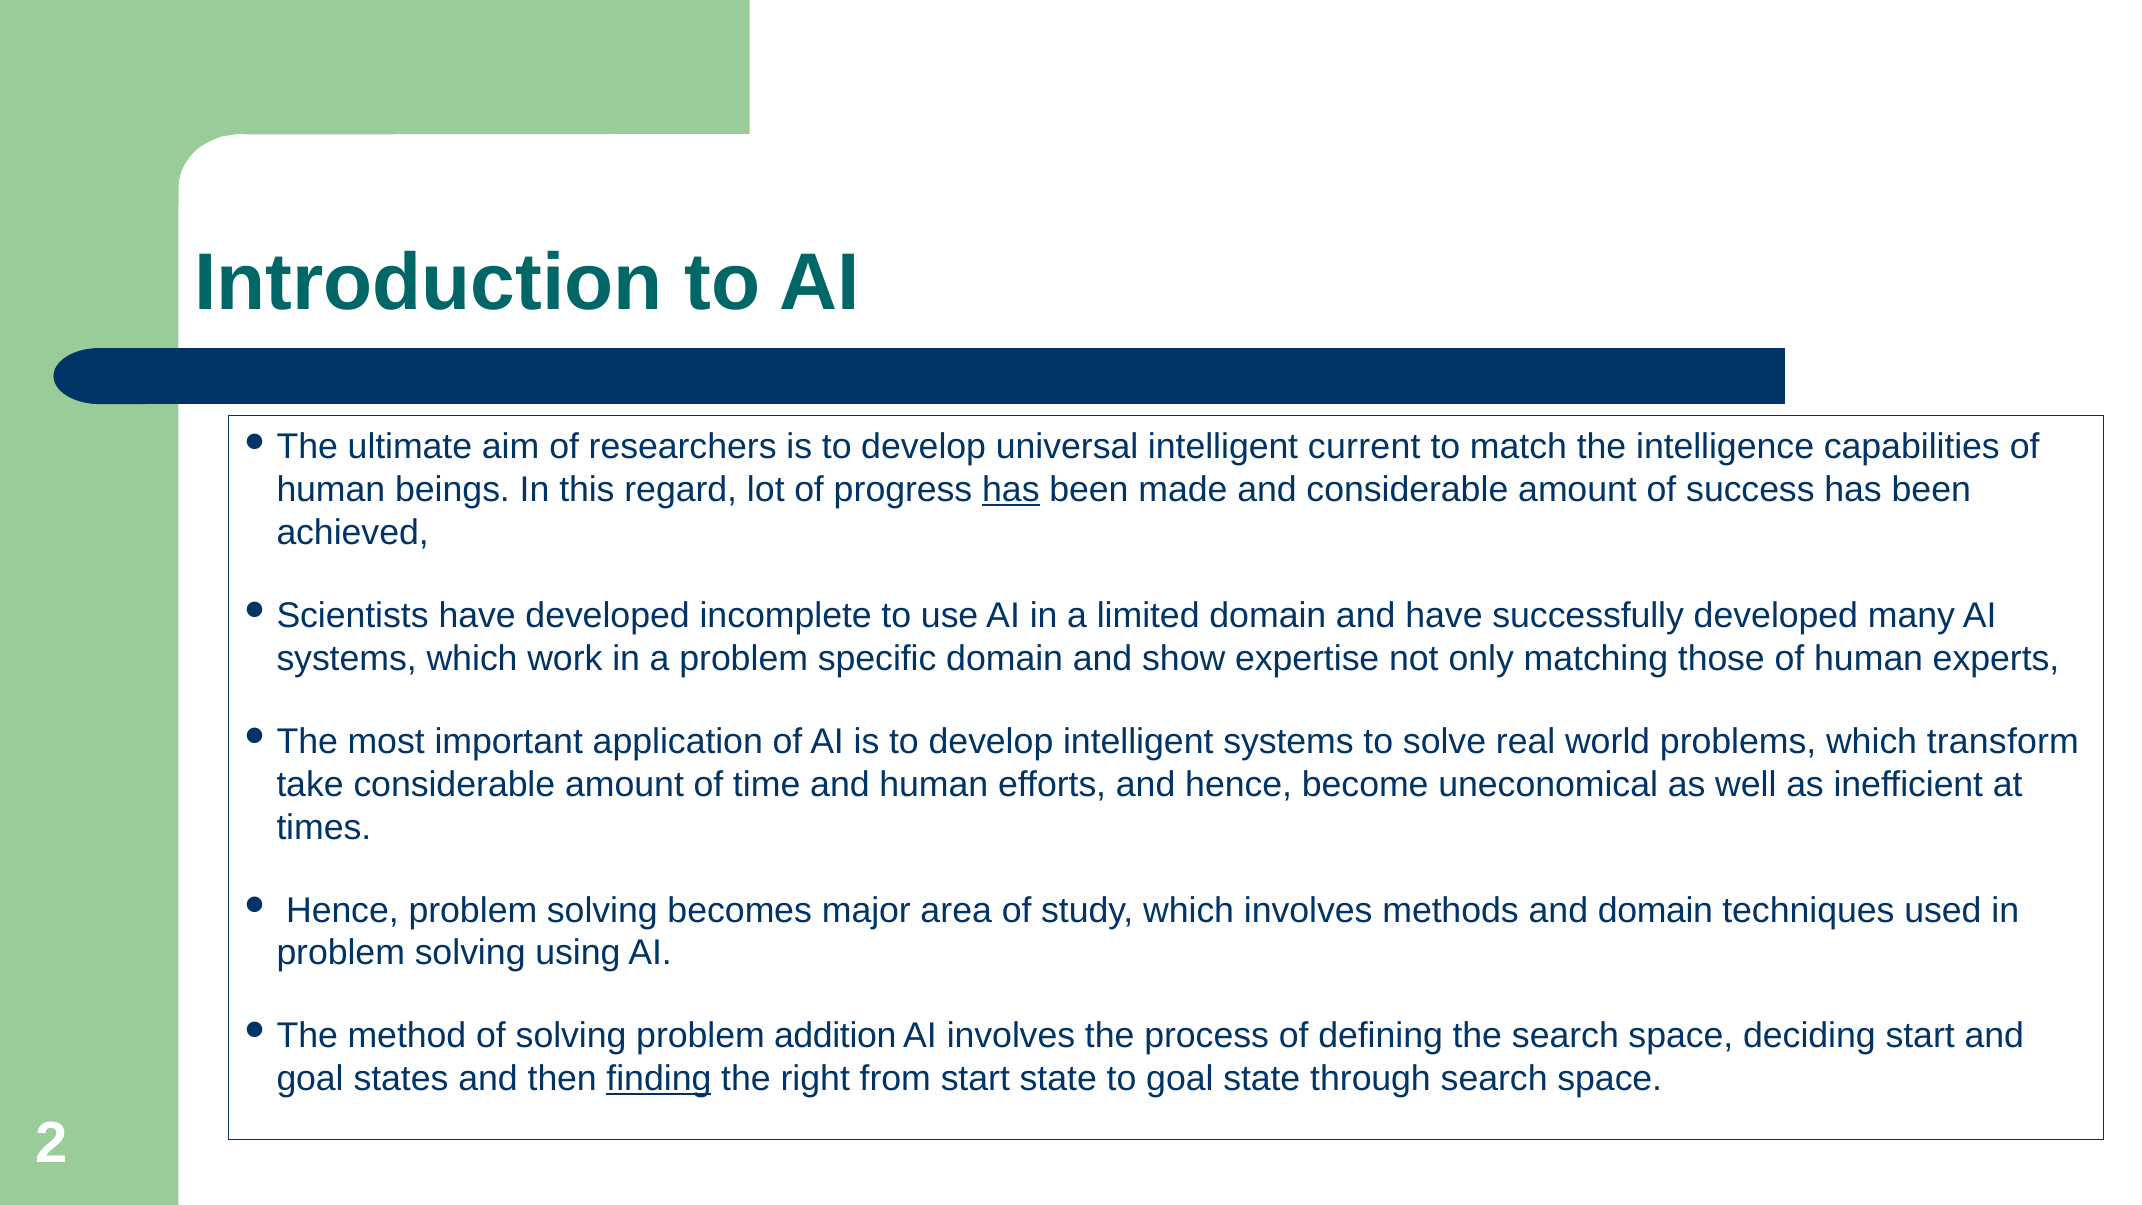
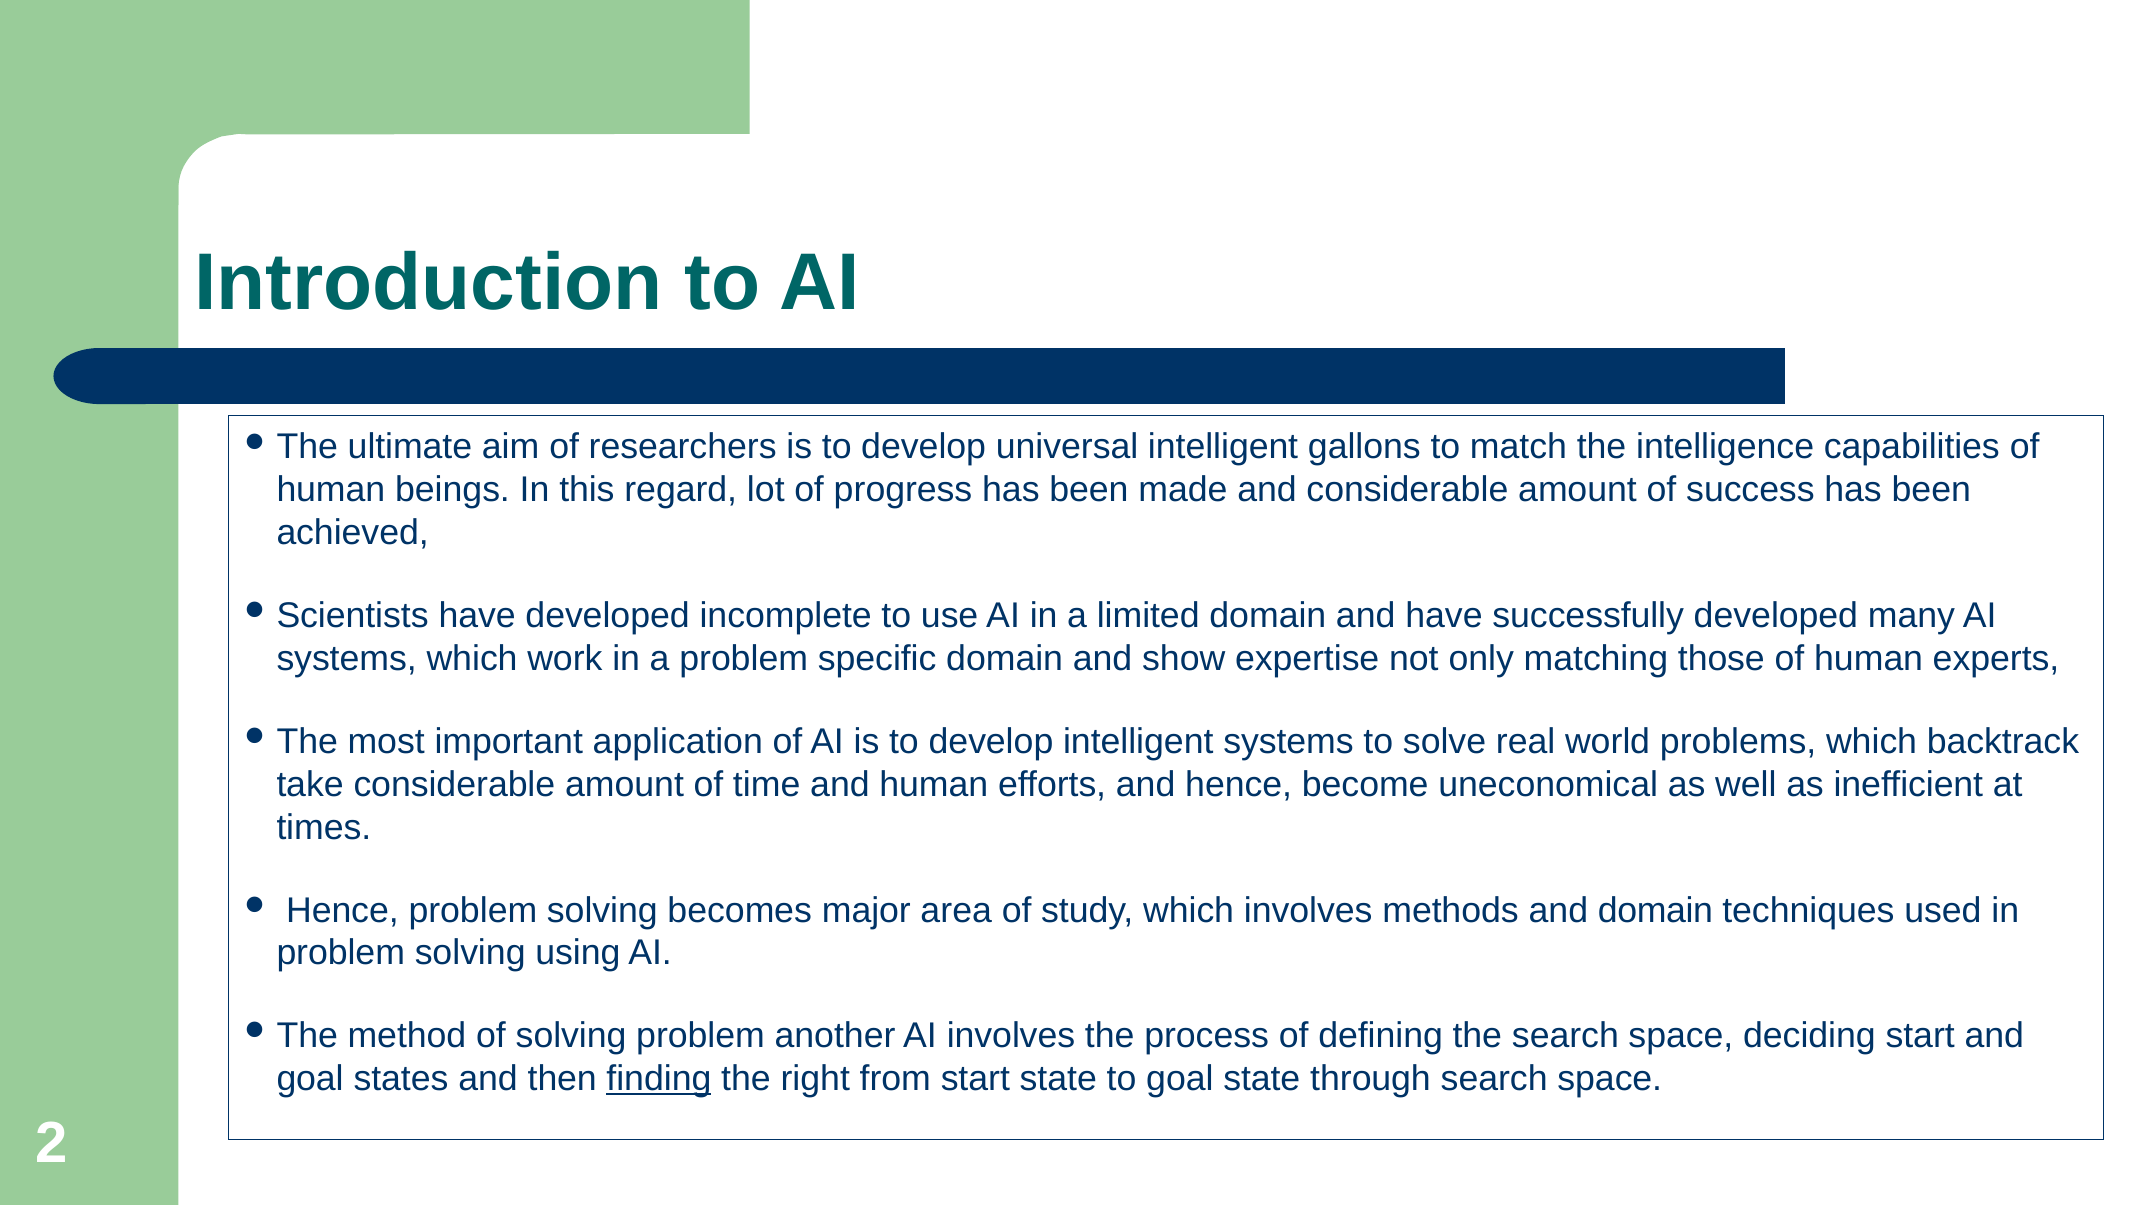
current: current -> gallons
has at (1011, 490) underline: present -> none
transform: transform -> backtrack
addition: addition -> another
